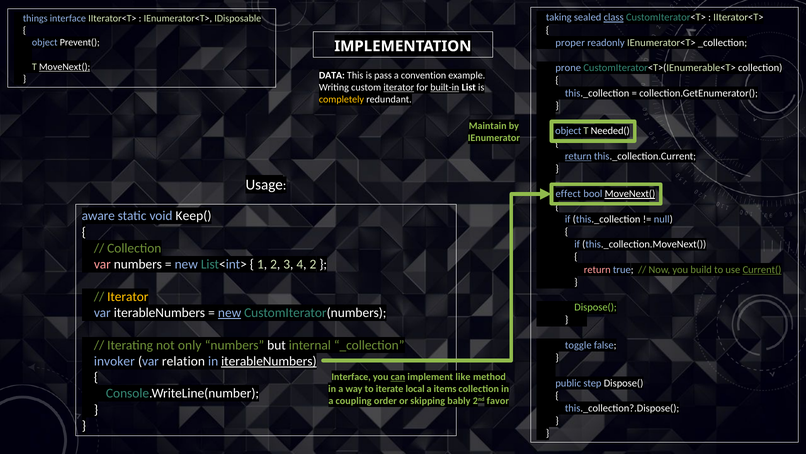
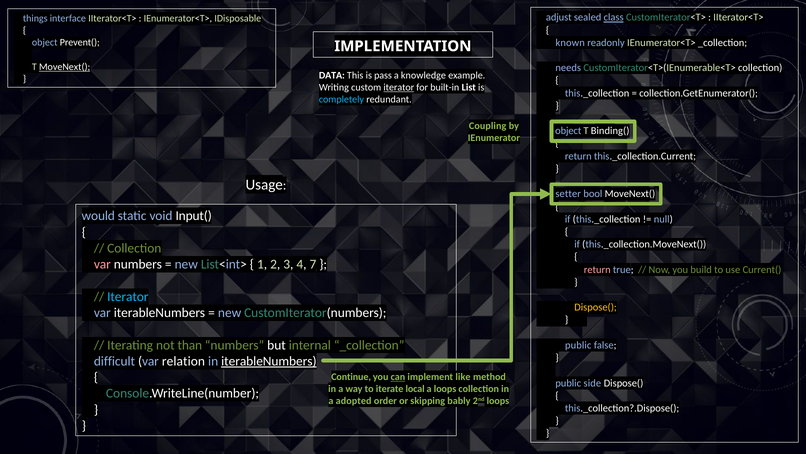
taking: taking -> adjust
proper: proper -> known
prone: prone -> needs
convention: convention -> knowledge
built-in underline: present -> none
completely colour: yellow -> light blue
Maintain: Maintain -> Coupling
Needed(: Needed( -> Binding(
return at (578, 156) underline: present -> none
effect: effect -> setter
MoveNext( at (630, 194) underline: present -> none
aware: aware -> would
Keep(: Keep( -> Input(
4 2: 2 -> 7
Current( underline: present -> none
Iterator at (128, 296) colour: yellow -> light blue
Dispose( at (596, 307) colour: light green -> yellow
new at (230, 312) underline: present -> none
only: only -> than
toggle at (578, 345): toggle -> public
invoker: invoker -> difficult
Interface at (351, 376): Interface -> Continue
step: step -> side
a items: items -> loops
coupling: coupling -> adopted
2nd favor: favor -> loops
